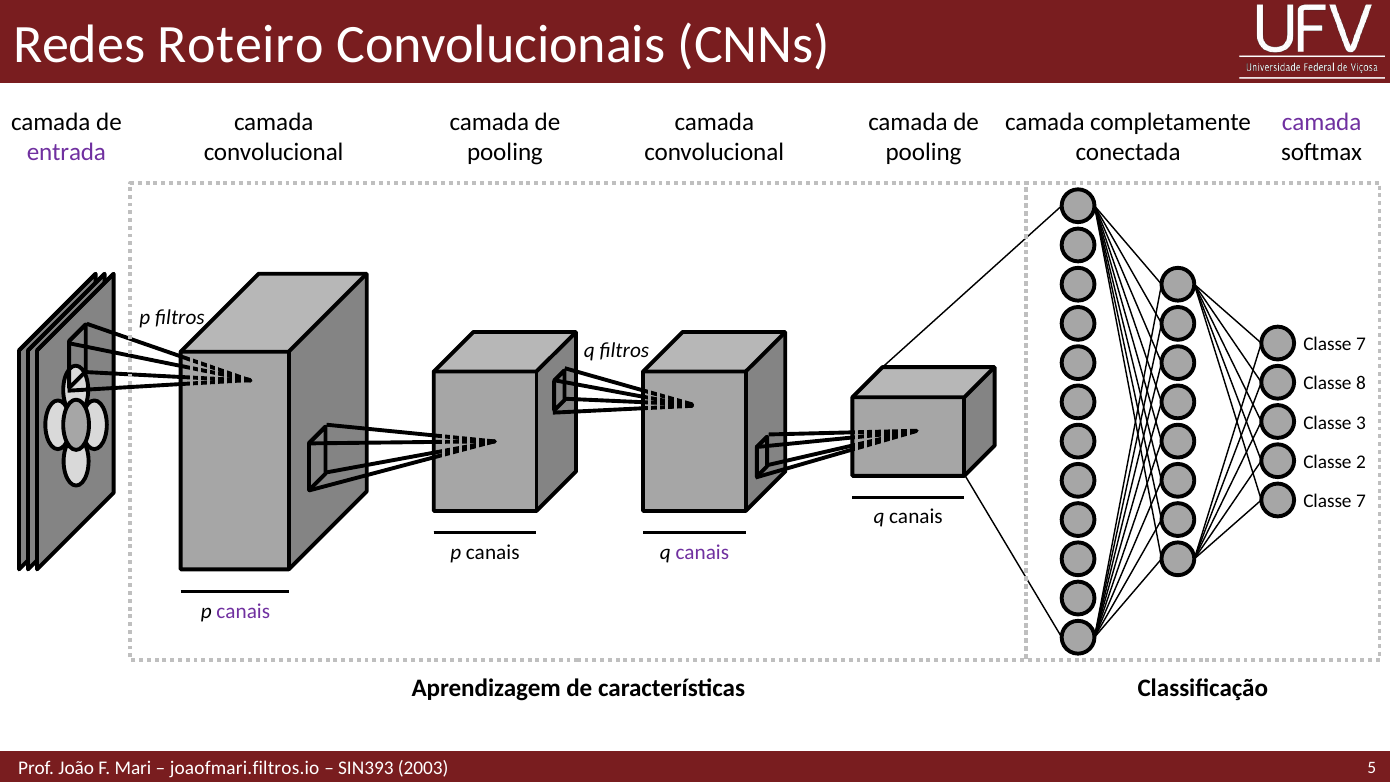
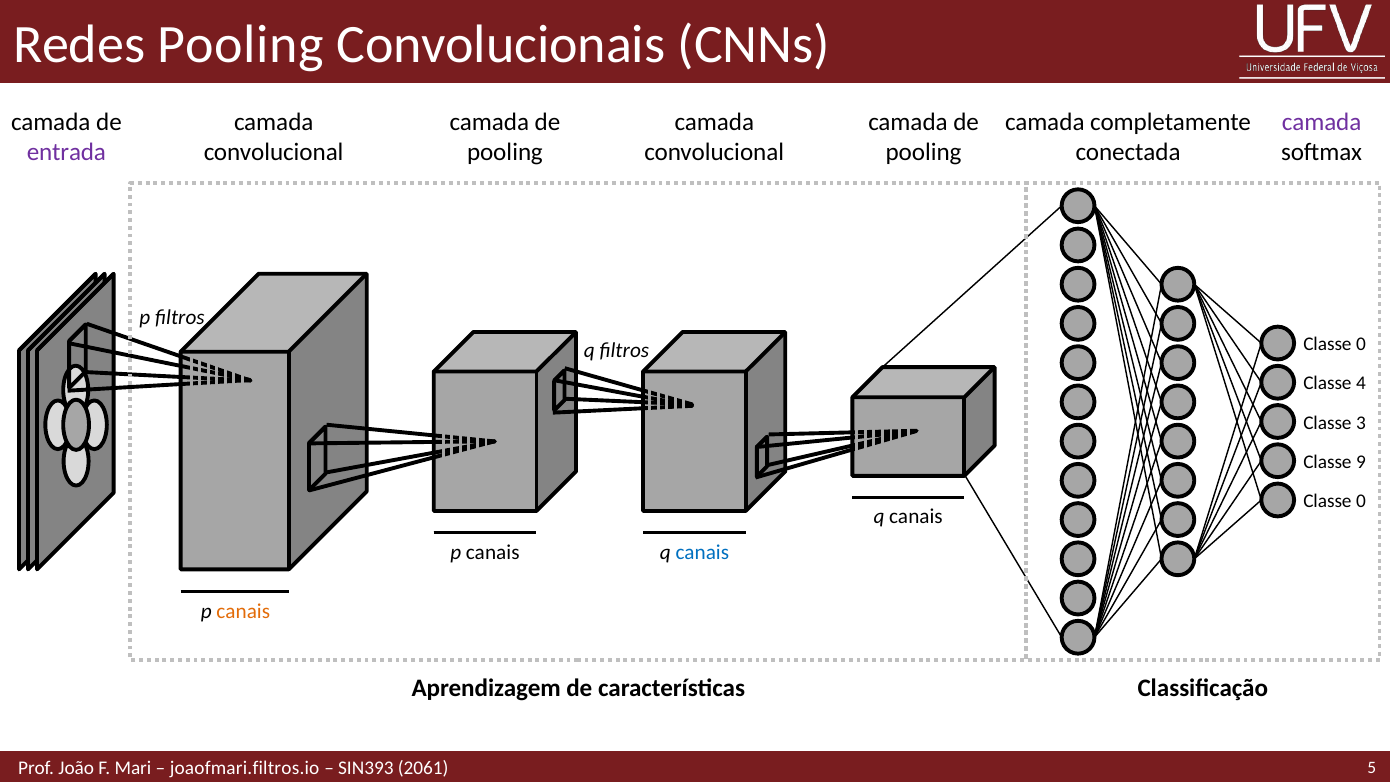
Redes Roteiro: Roteiro -> Pooling
7 at (1361, 344): 7 -> 0
8: 8 -> 4
2: 2 -> 9
7 at (1361, 501): 7 -> 0
canais at (702, 553) colour: purple -> blue
canais at (243, 611) colour: purple -> orange
2003: 2003 -> 2061
